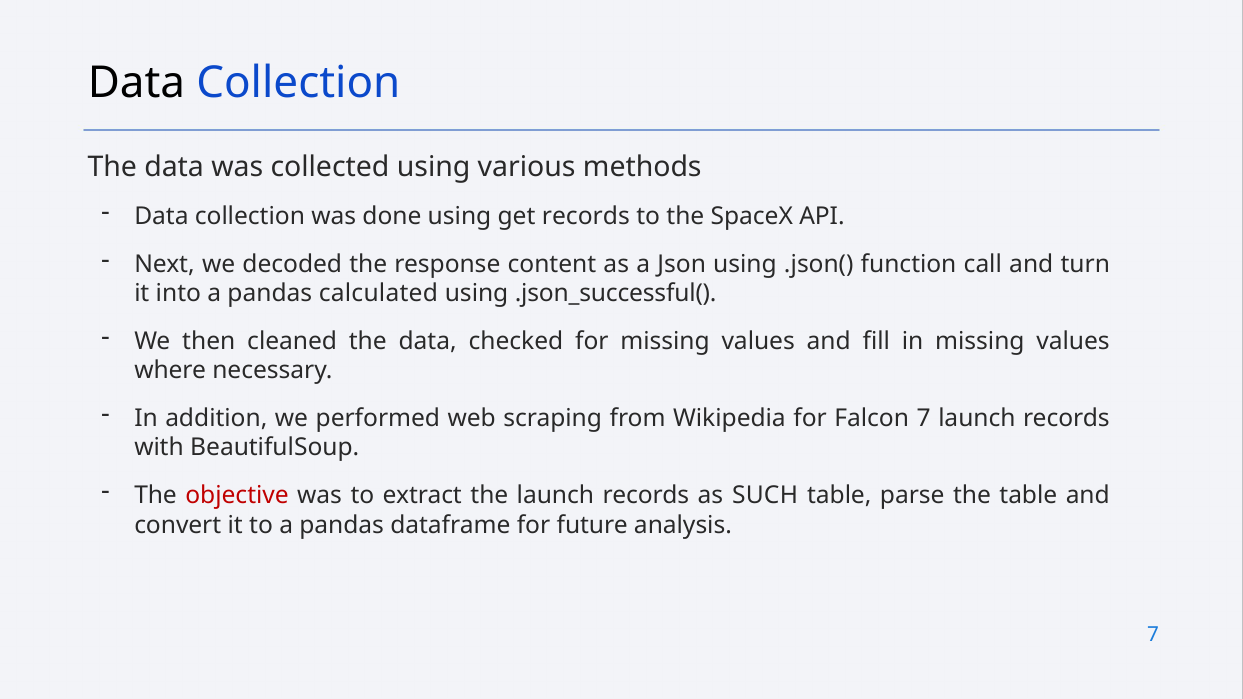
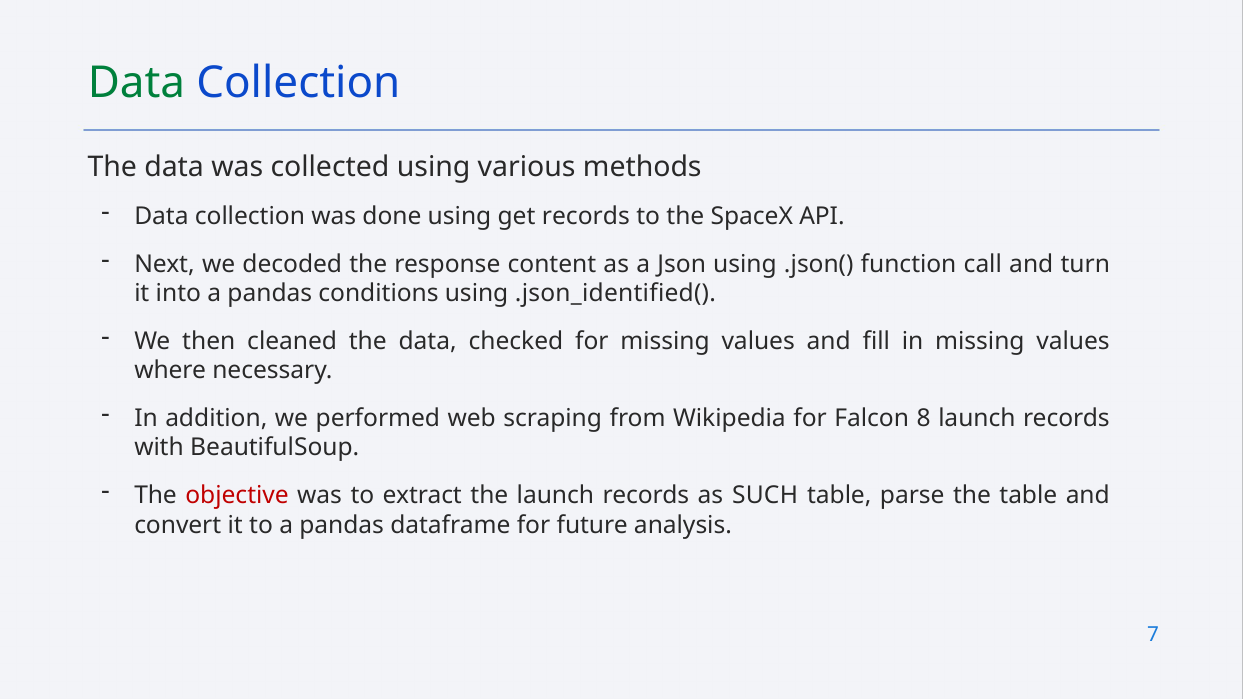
Data at (136, 83) colour: black -> green
calculated: calculated -> conditions
.json_successful(: .json_successful( -> .json_identified(
Falcon 7: 7 -> 8
